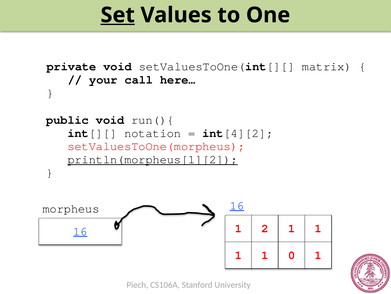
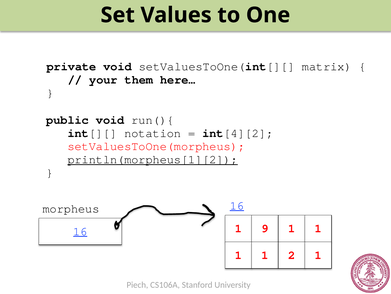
Set underline: present -> none
call: call -> them
2: 2 -> 9
0: 0 -> 2
